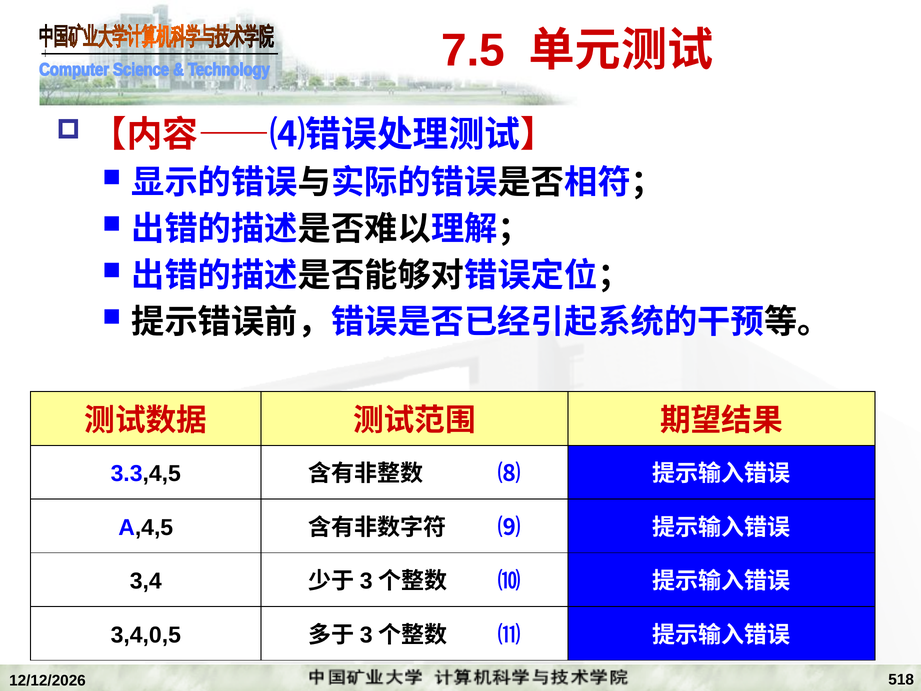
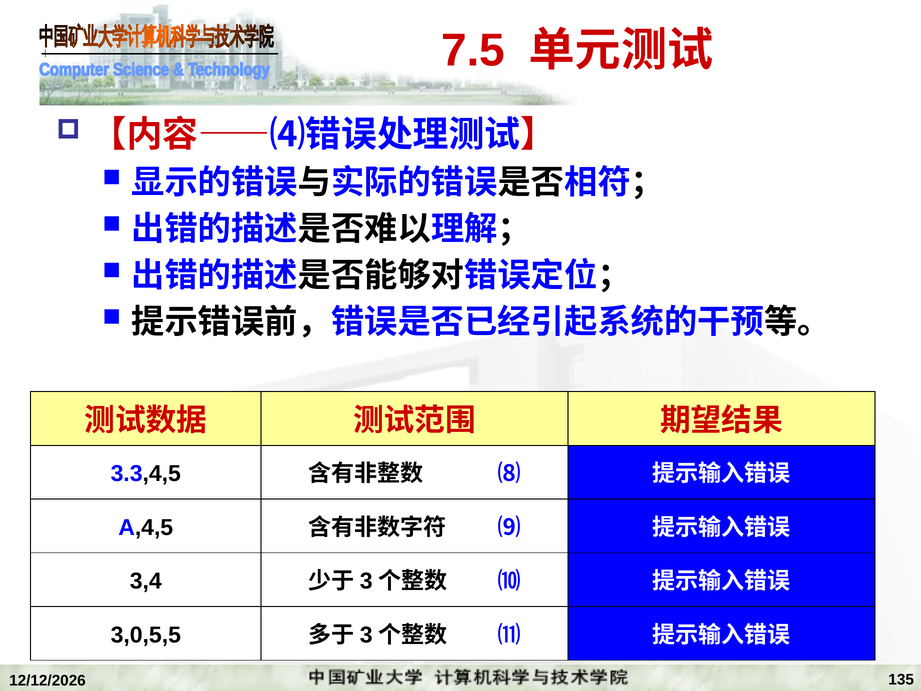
3,4,0,5: 3,4,0,5 -> 3,0,5,5
518: 518 -> 135
